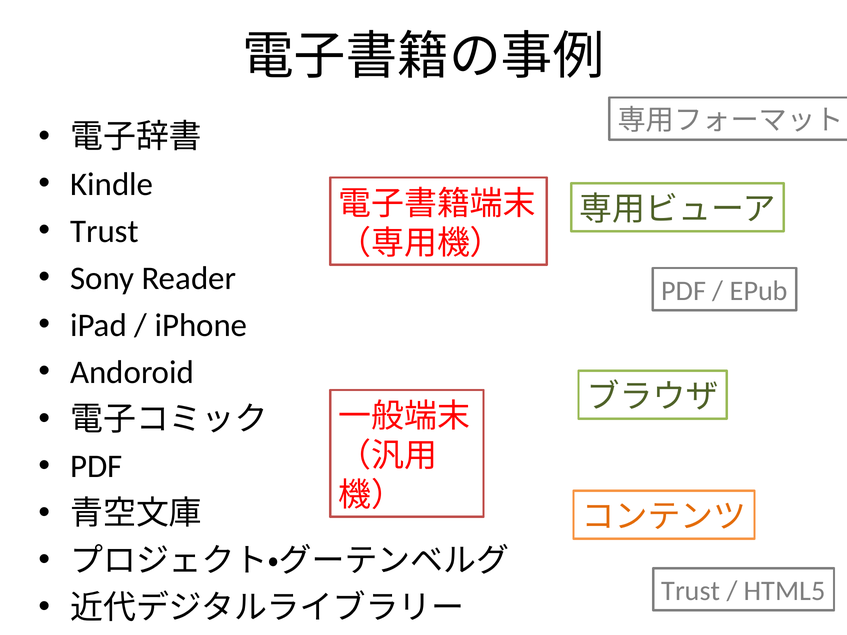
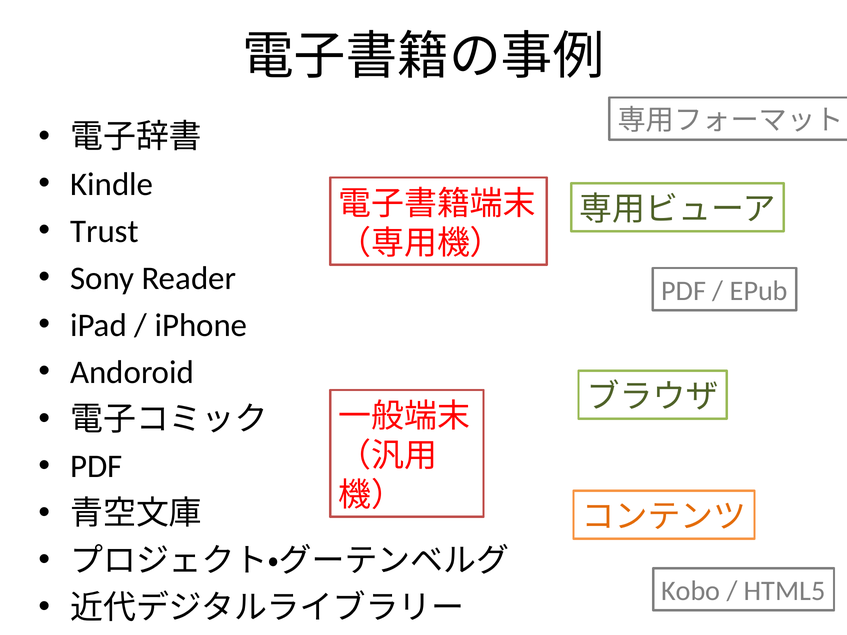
Trust at (691, 591): Trust -> Kobo
